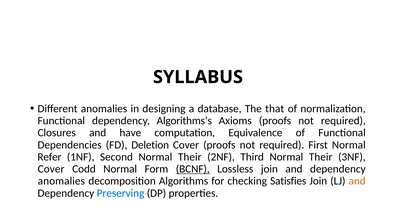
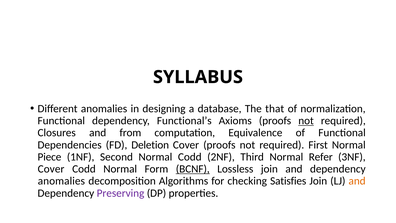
Algorithms’s: Algorithms’s -> Functional’s
not at (306, 121) underline: none -> present
have: have -> from
Refer: Refer -> Piece
Second Normal Their: Their -> Codd
Third Normal Their: Their -> Refer
Preserving colour: blue -> purple
